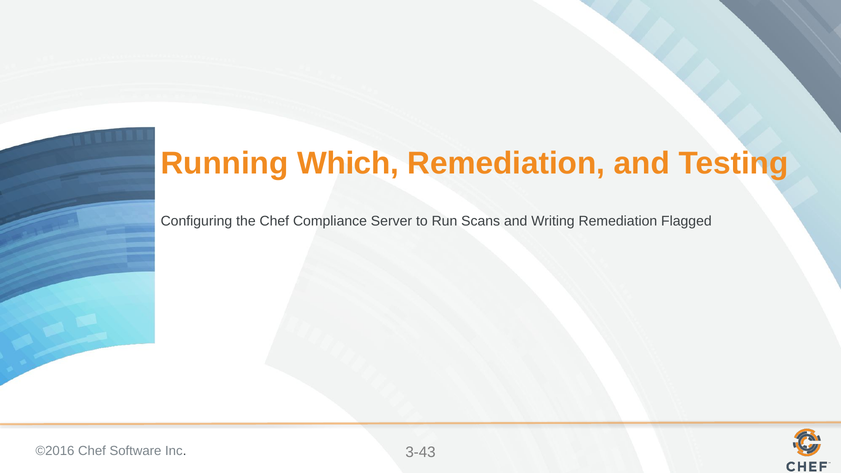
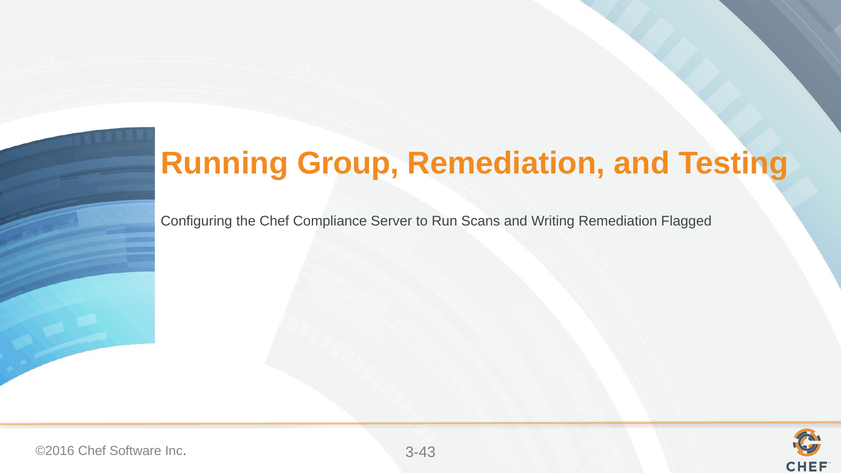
Which: Which -> Group
